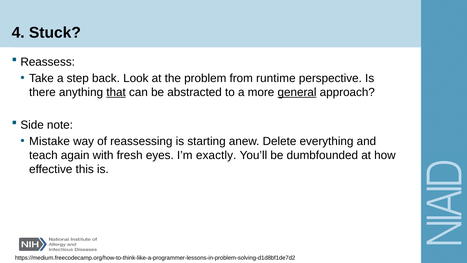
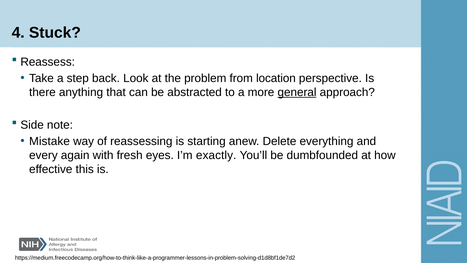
runtime: runtime -> location
that underline: present -> none
teach: teach -> every
